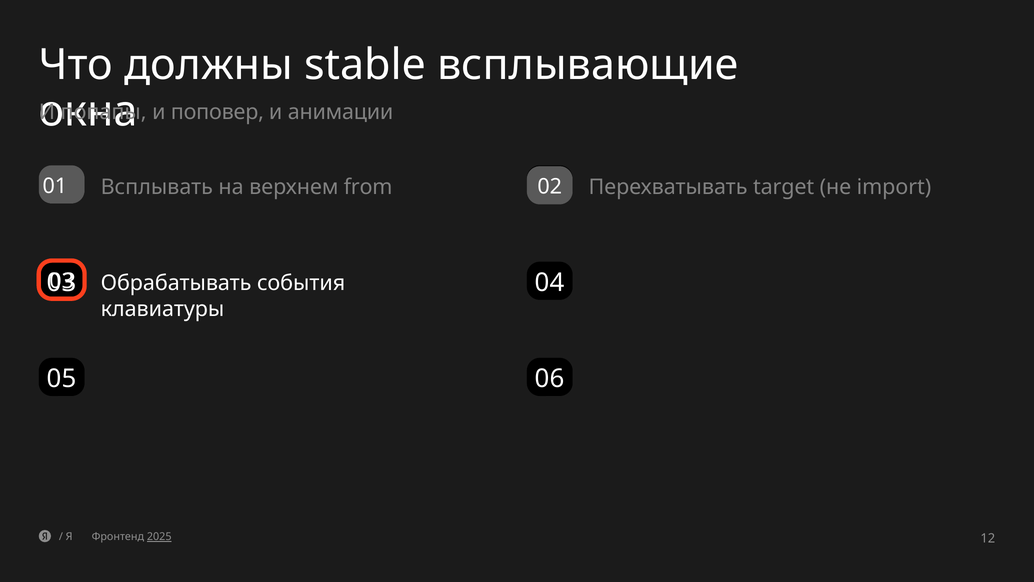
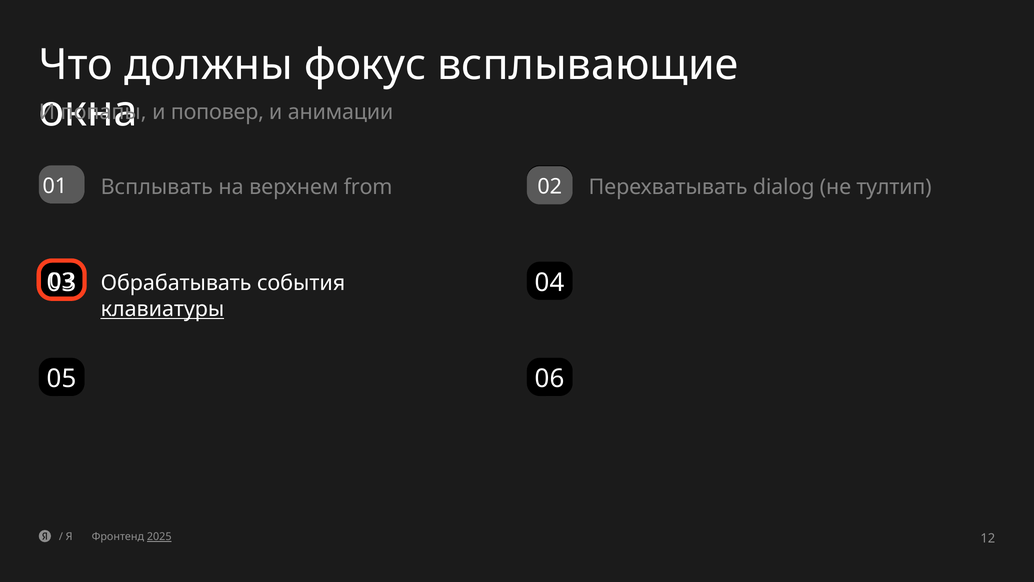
stable: stable -> фокус
target: target -> dialog
import: import -> тултип
клавиатуры underline: none -> present
